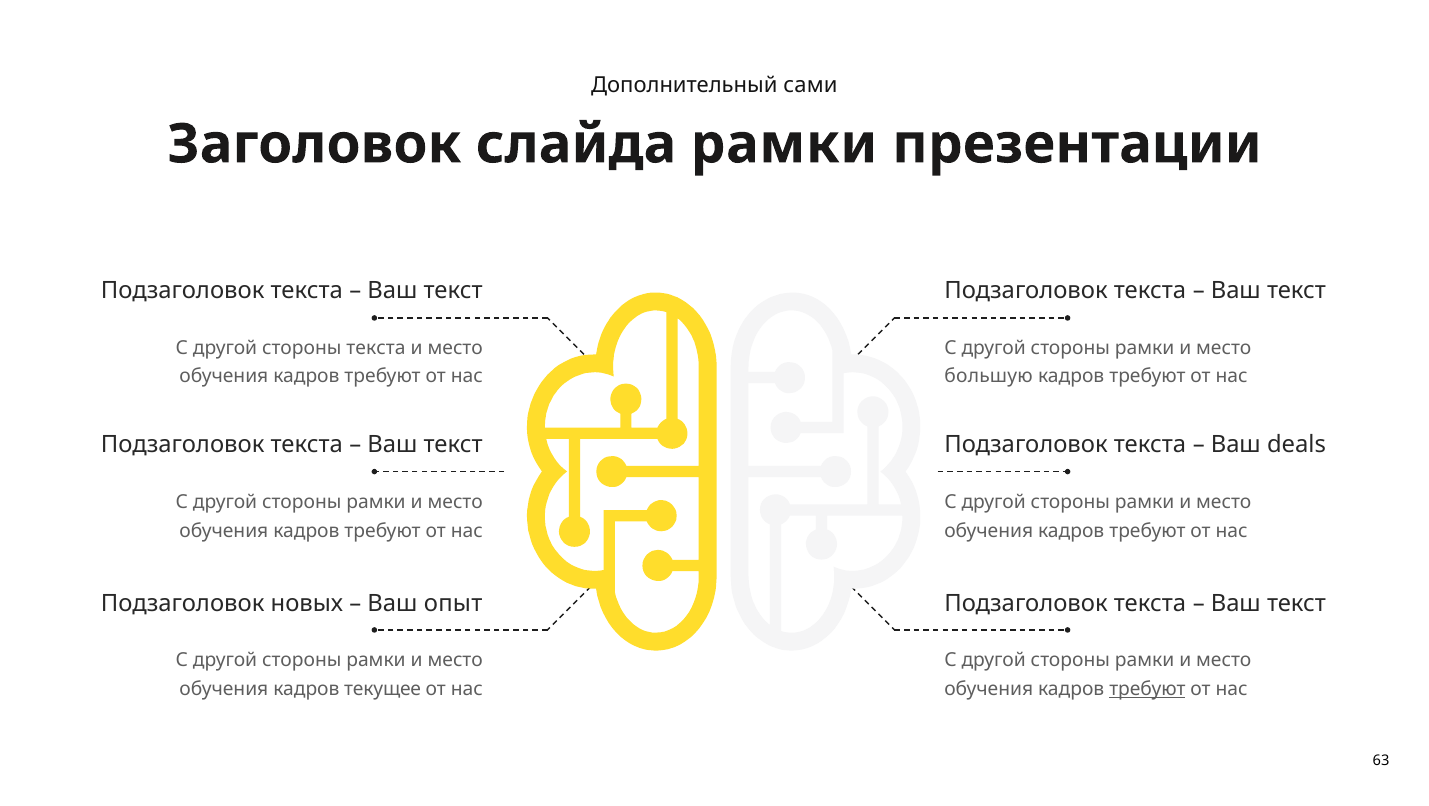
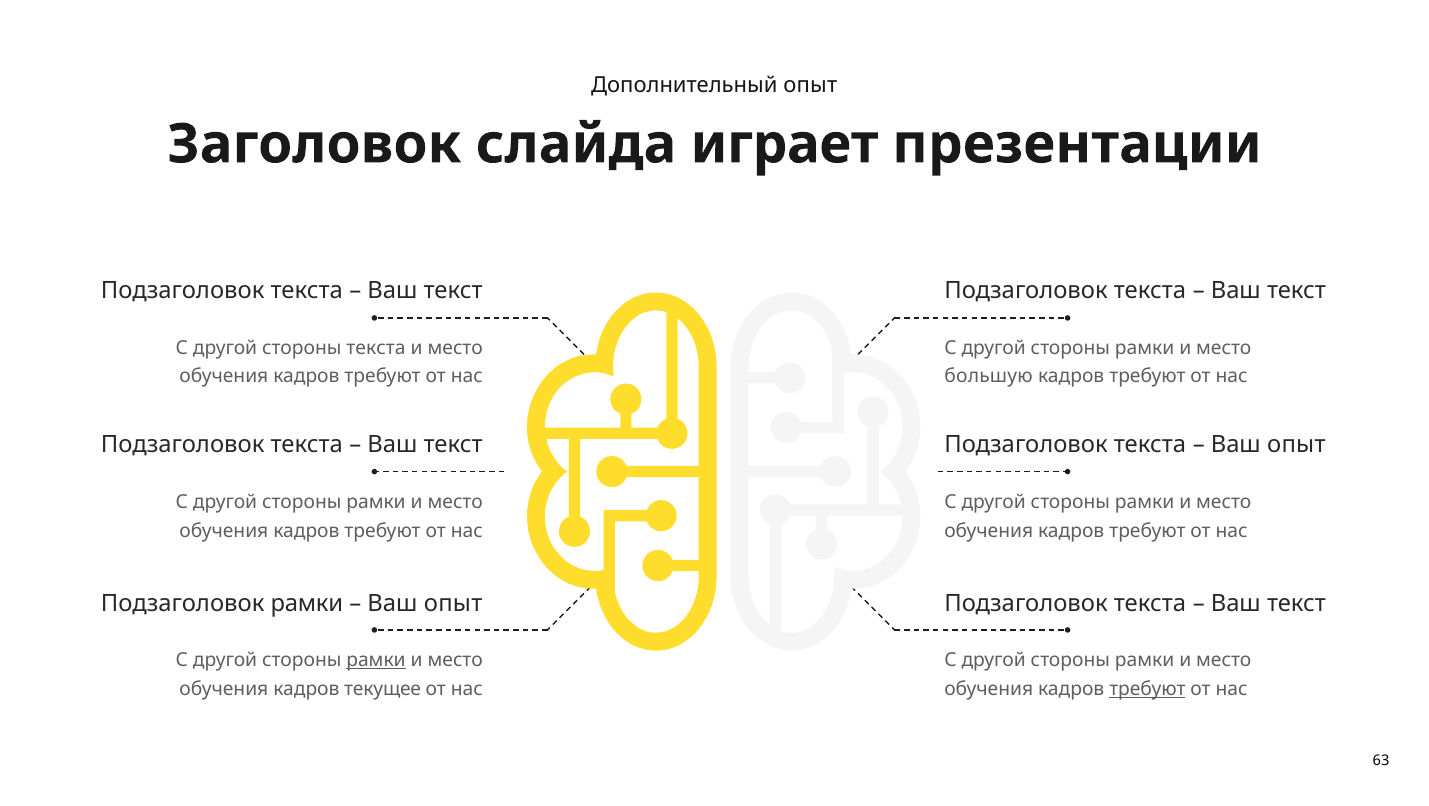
Дополнительный сами: сами -> опыт
слайда рамки: рамки -> играет
deals at (1297, 445): deals -> опыт
Подзаголовок новых: новых -> рамки
рамки at (376, 660) underline: none -> present
